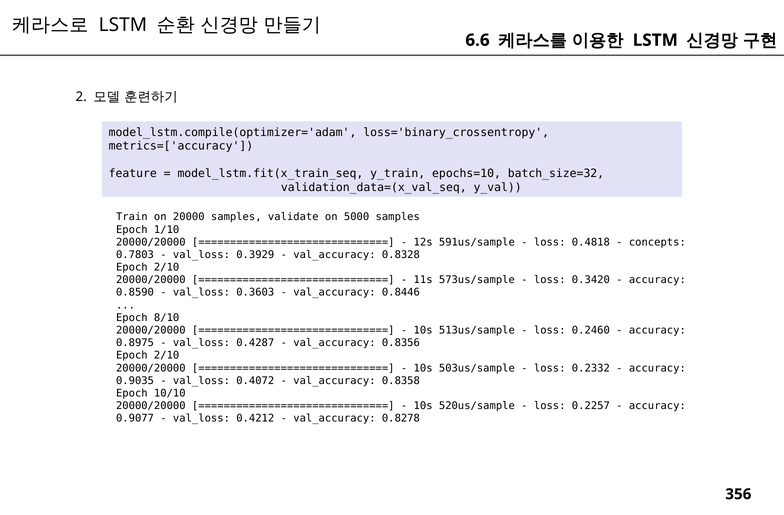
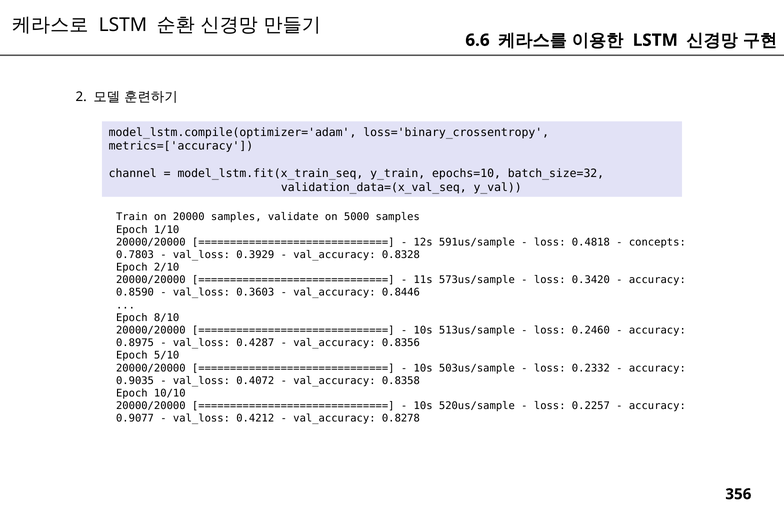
feature: feature -> channel
2/10 at (167, 355): 2/10 -> 5/10
